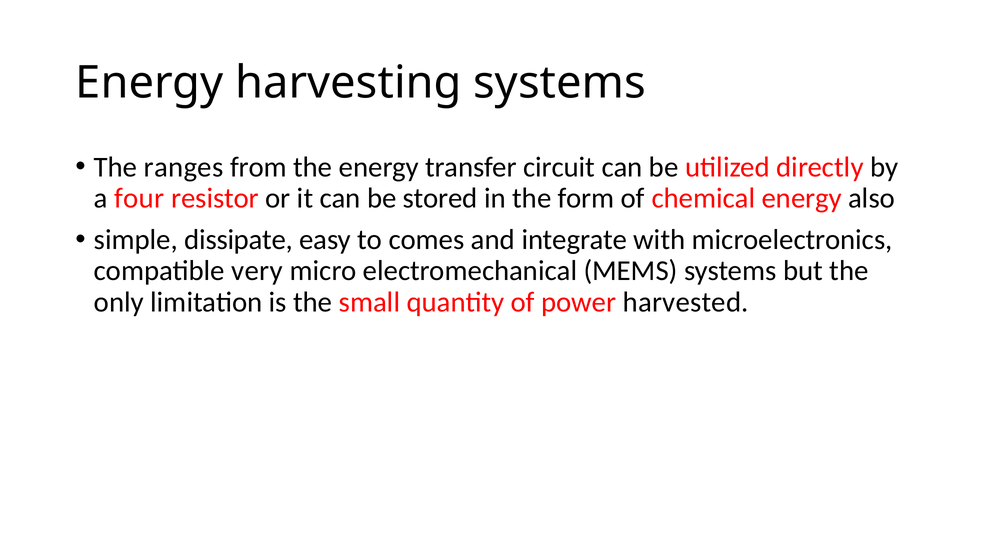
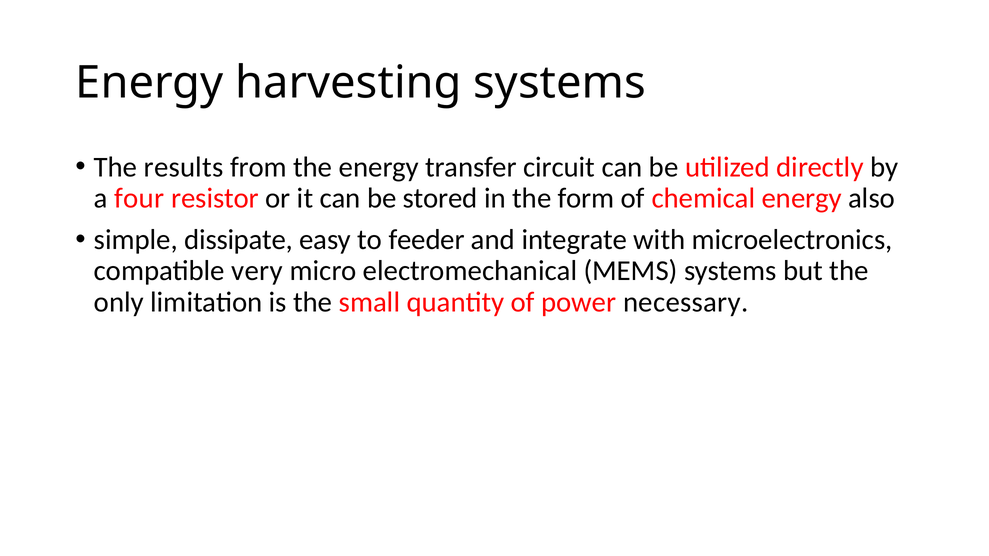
ranges: ranges -> results
comes: comes -> feeder
harvested: harvested -> necessary
